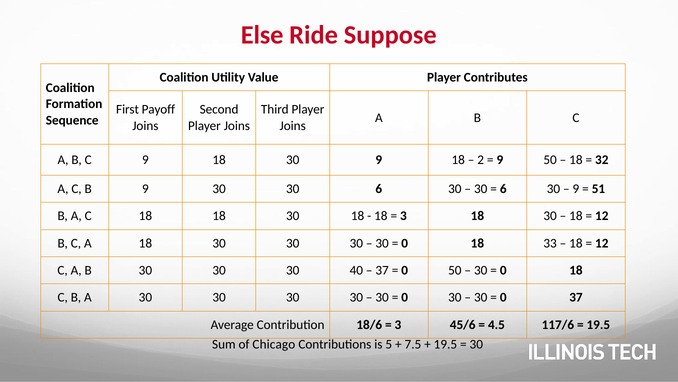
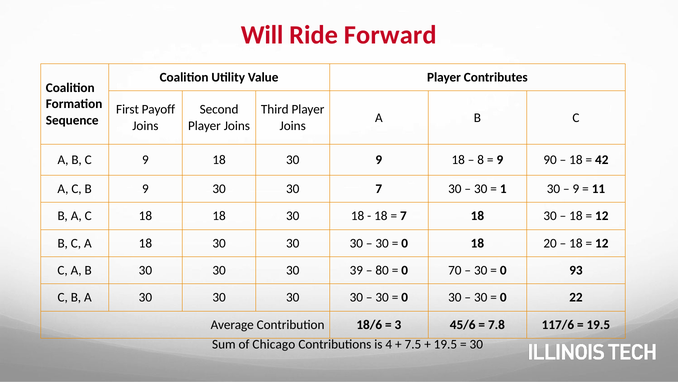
Else: Else -> Will
Suppose: Suppose -> Forward
2: 2 -> 8
9 50: 50 -> 90
32: 32 -> 42
30 6: 6 -> 7
6 at (503, 189): 6 -> 1
51: 51 -> 11
3 at (403, 216): 3 -> 7
33: 33 -> 20
40: 40 -> 39
37 at (382, 270): 37 -> 80
0 50: 50 -> 70
18 at (576, 270): 18 -> 93
0 37: 37 -> 22
4.5: 4.5 -> 7.8
5: 5 -> 4
